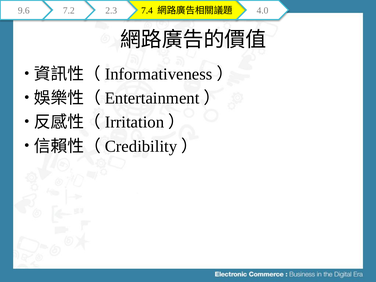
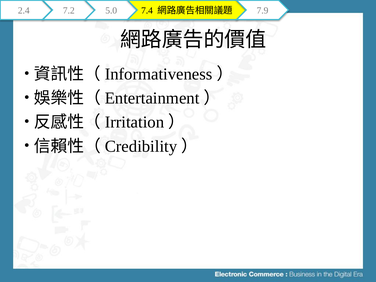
9.6: 9.6 -> 2.4
2.3: 2.3 -> 5.0
4.0: 4.0 -> 7.9
